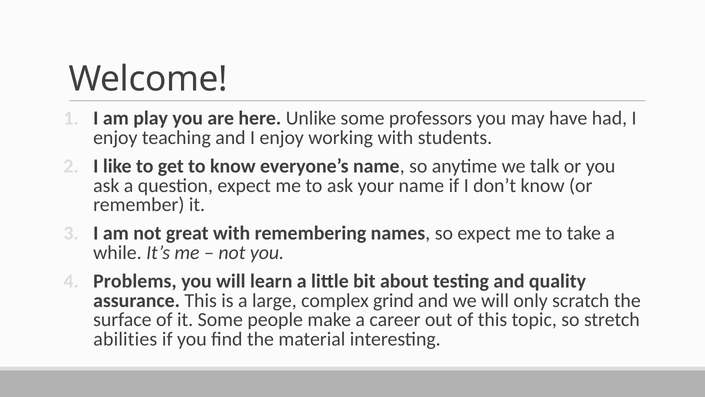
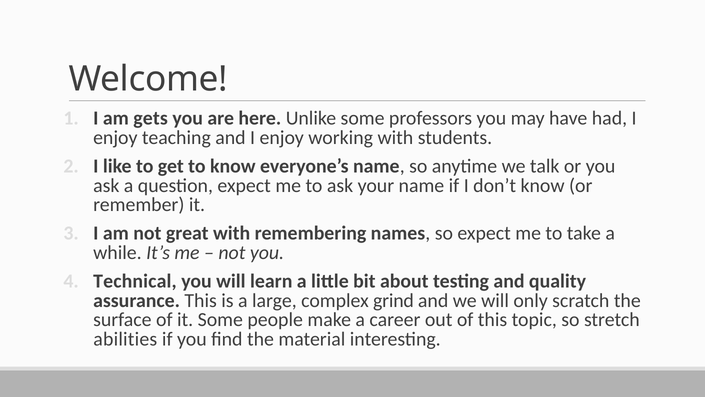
play: play -> gets
Problems: Problems -> Technical
